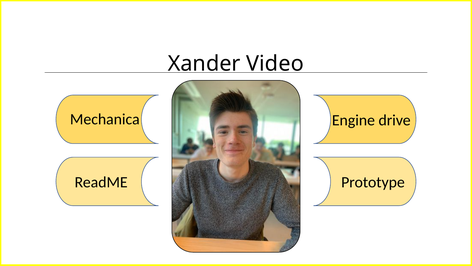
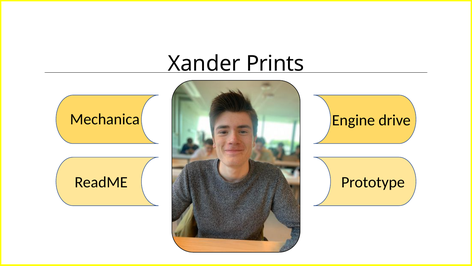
Video: Video -> Prints
